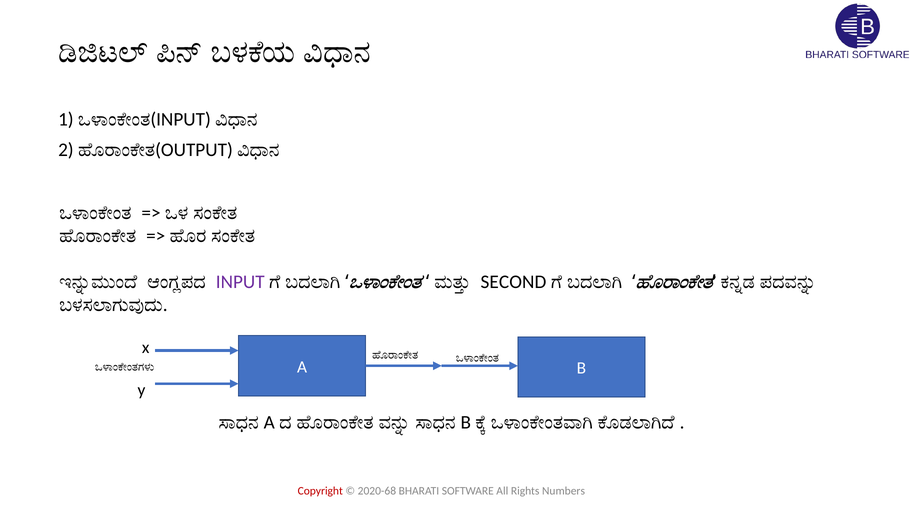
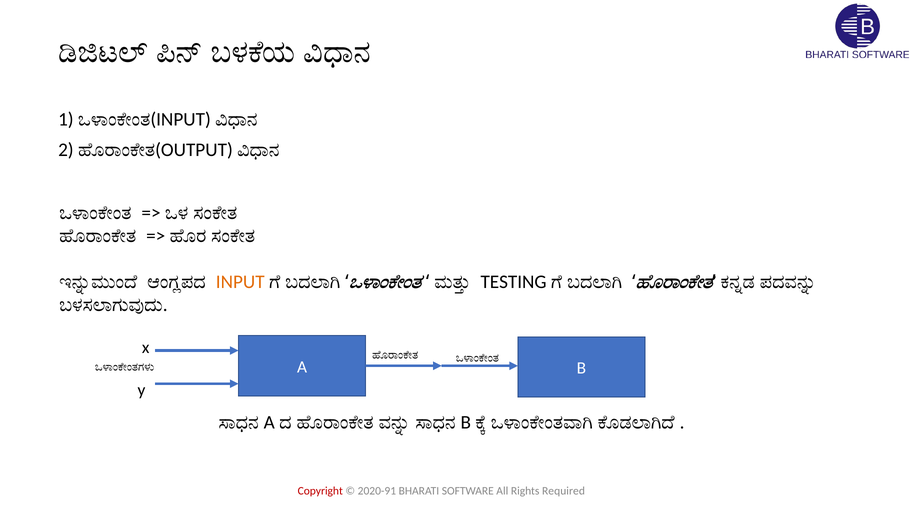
INPUT colour: purple -> orange
SECOND: SECOND -> TESTING
2020-68: 2020-68 -> 2020-91
Numbers: Numbers -> Required
